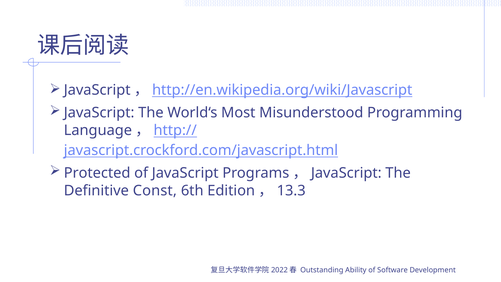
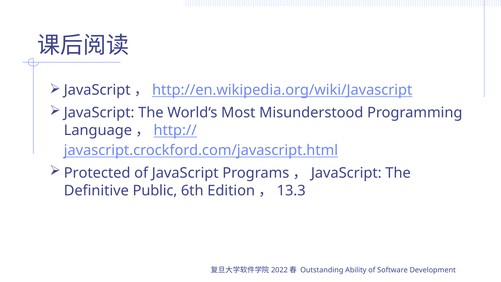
Const: Const -> Public
